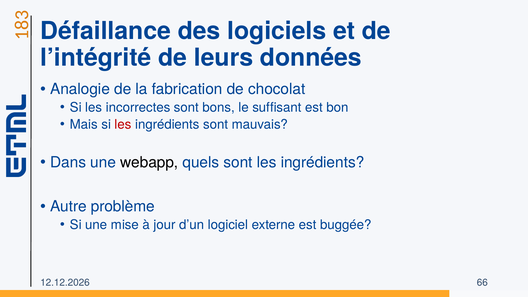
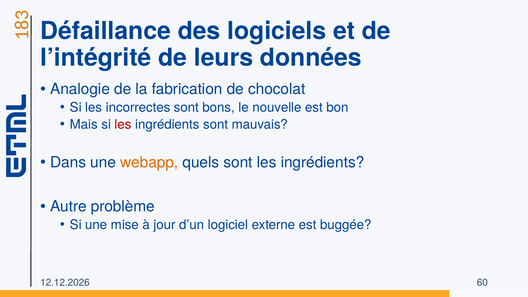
suffisant: suffisant -> nouvelle
webapp colour: black -> orange
66: 66 -> 60
